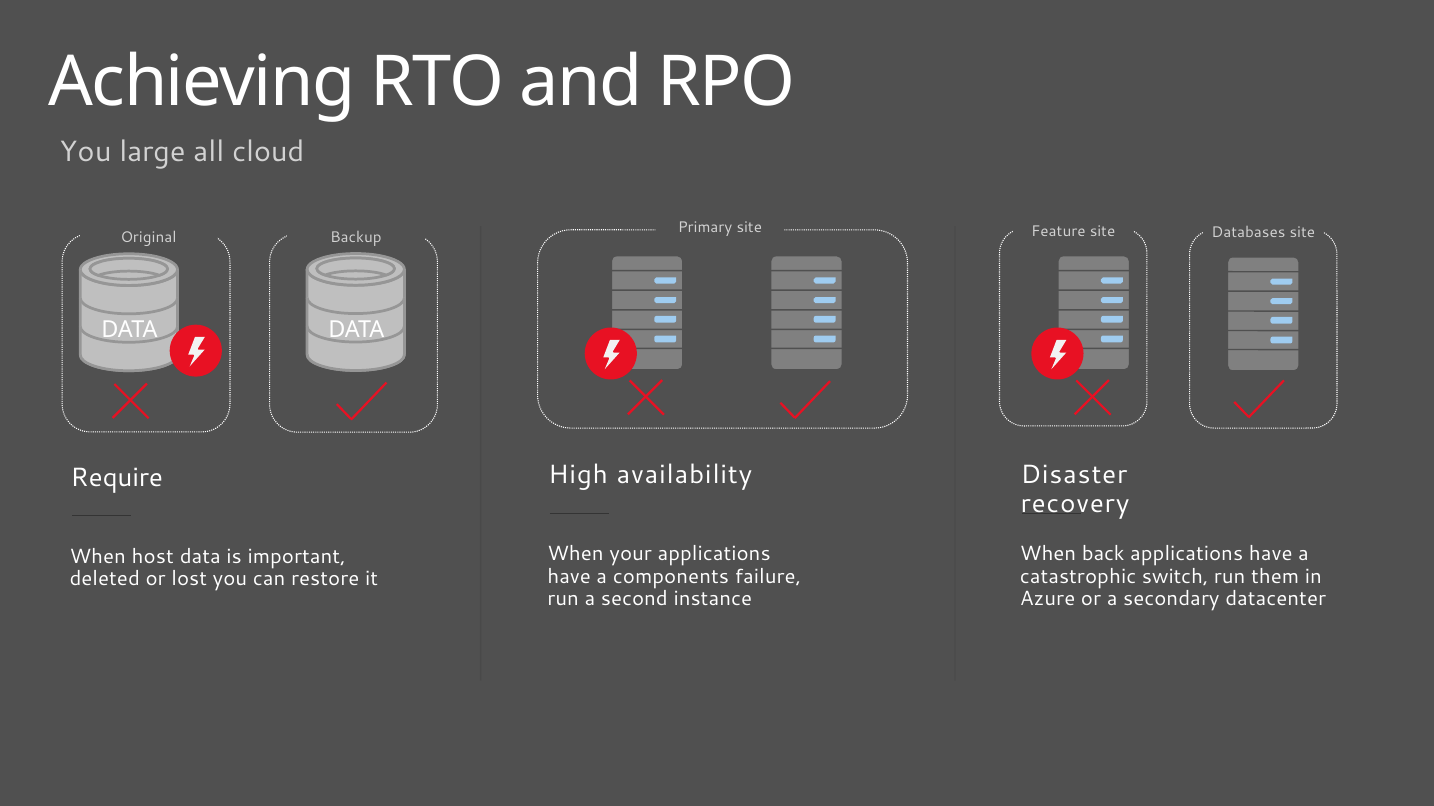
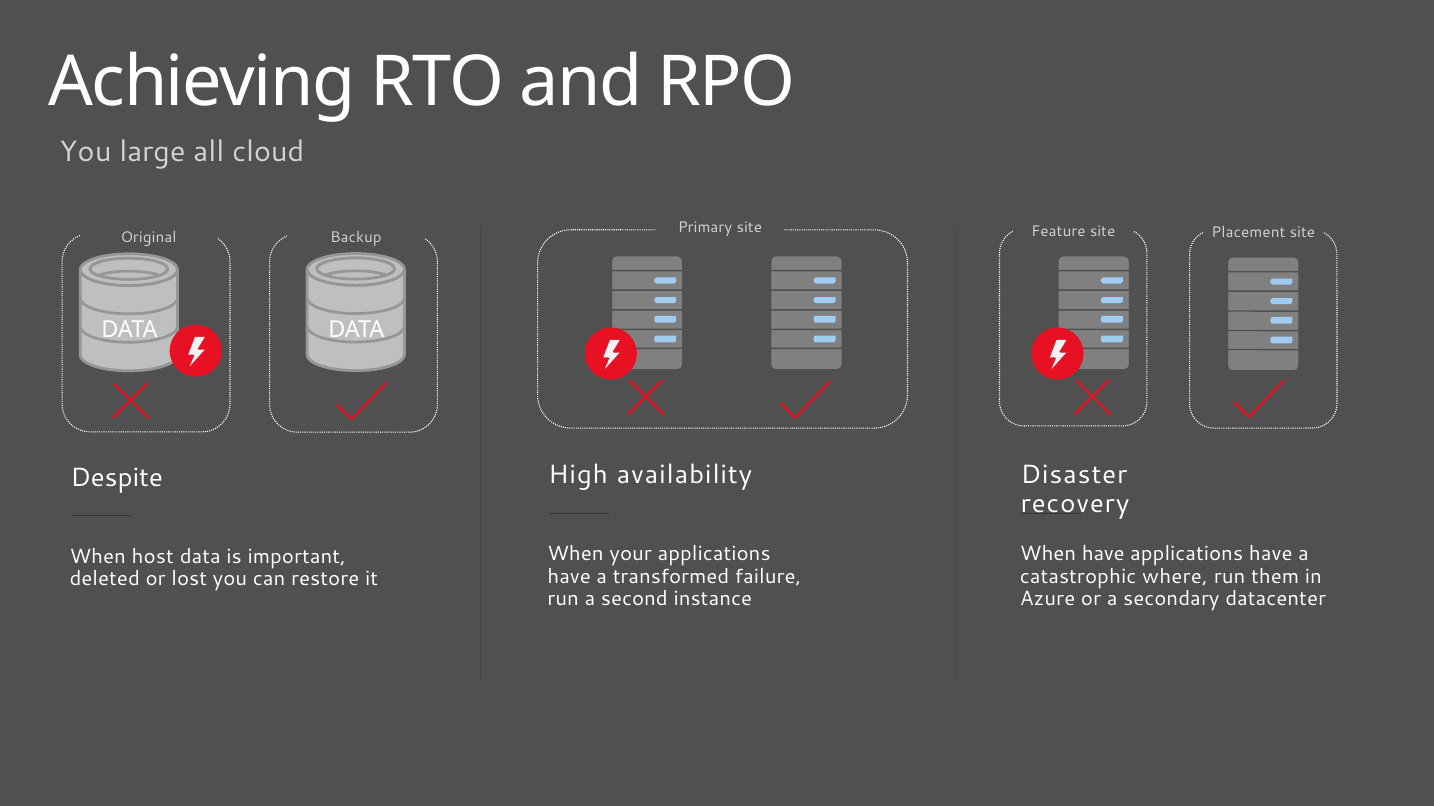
Databases: Databases -> Placement
Require: Require -> Despite
When back: back -> have
components: components -> transformed
switch: switch -> where
